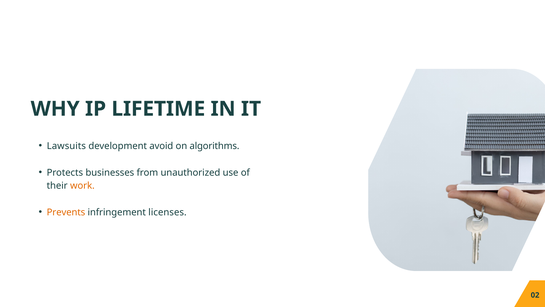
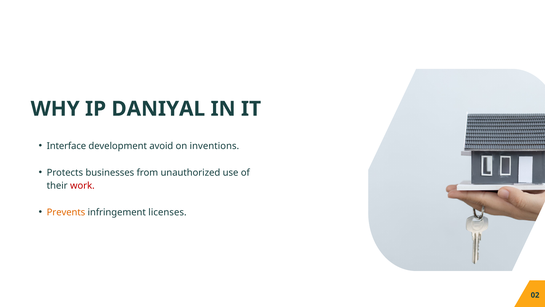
LIFETIME: LIFETIME -> DANIYAL
Lawsuits: Lawsuits -> Interface
algorithms: algorithms -> inventions
work colour: orange -> red
